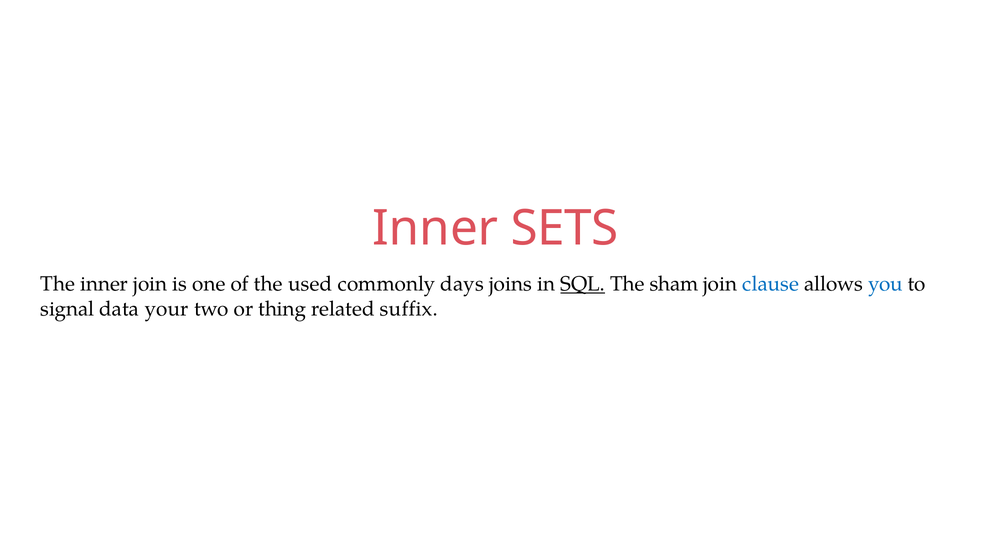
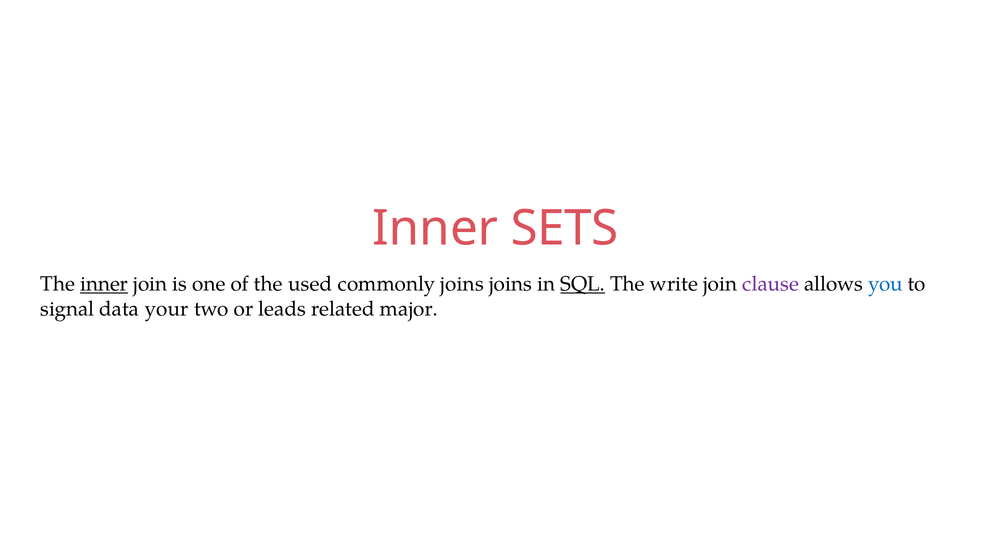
inner at (104, 284) underline: none -> present
commonly days: days -> joins
sham: sham -> write
clause colour: blue -> purple
thing: thing -> leads
suffix: suffix -> major
